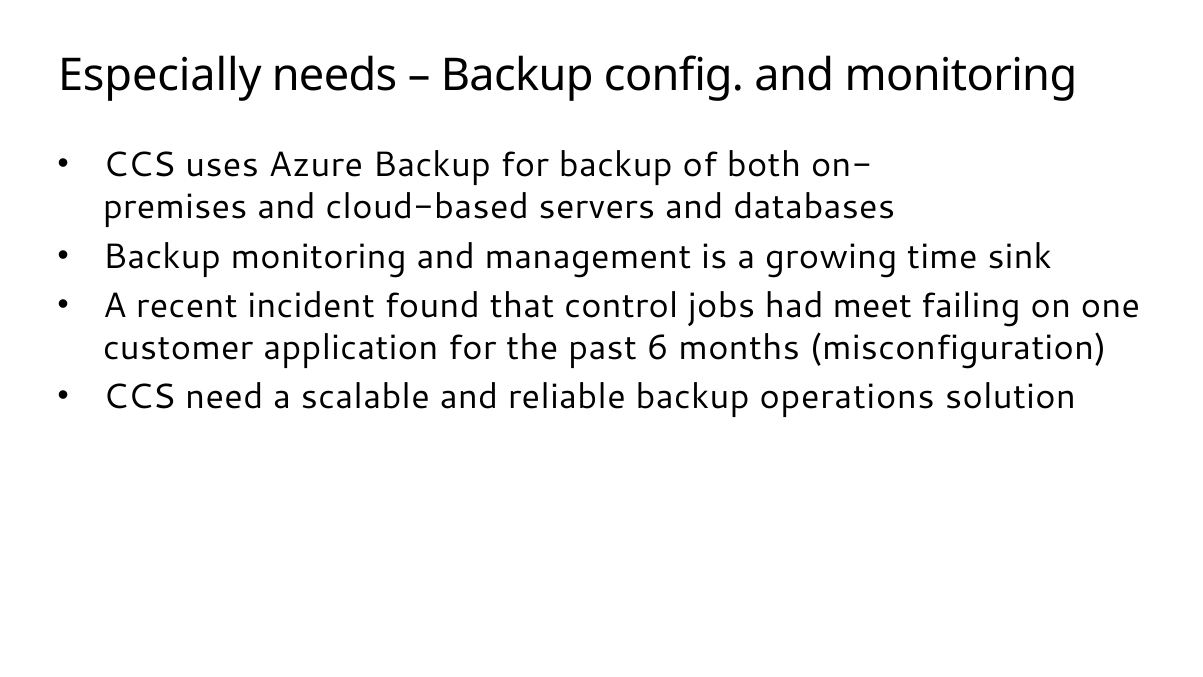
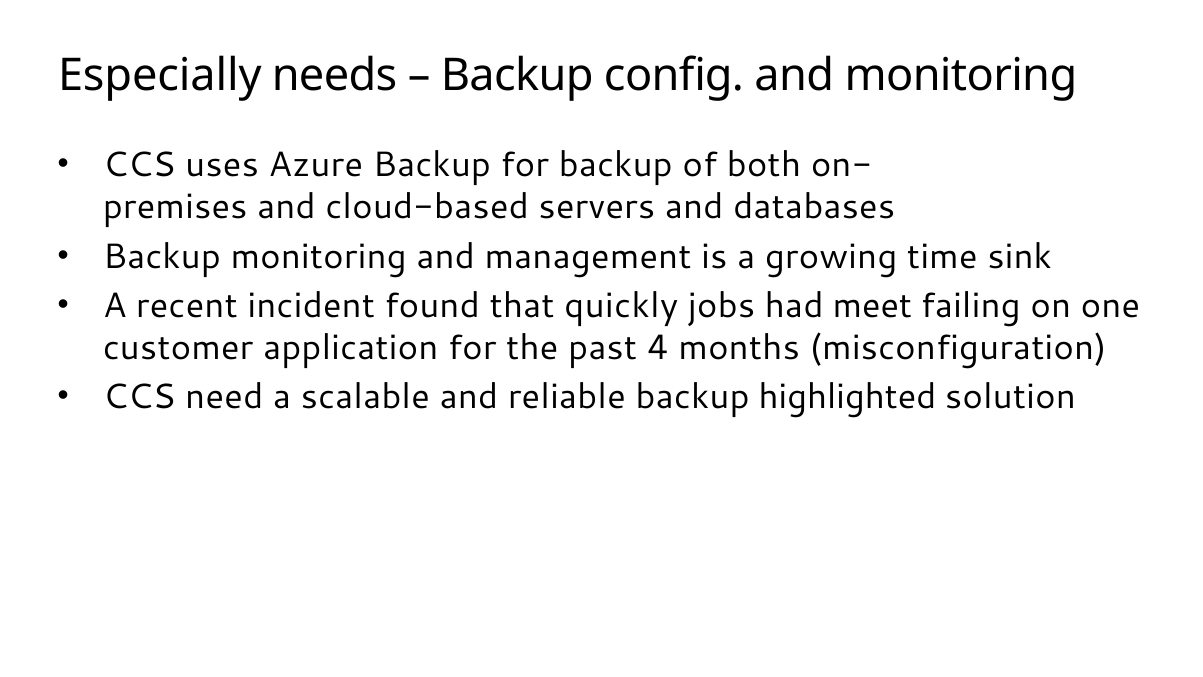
control: control -> quickly
6: 6 -> 4
operations: operations -> highlighted
